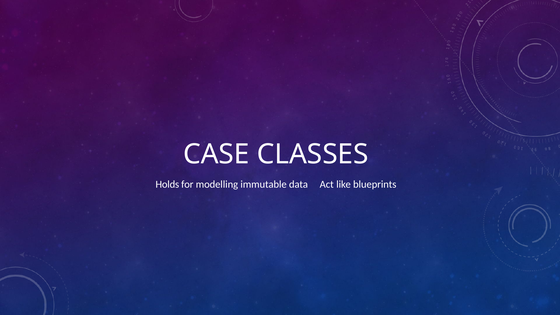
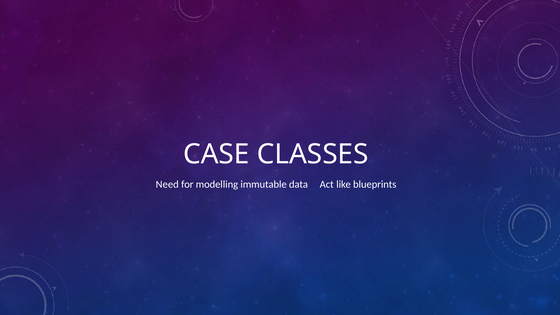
Holds: Holds -> Need
